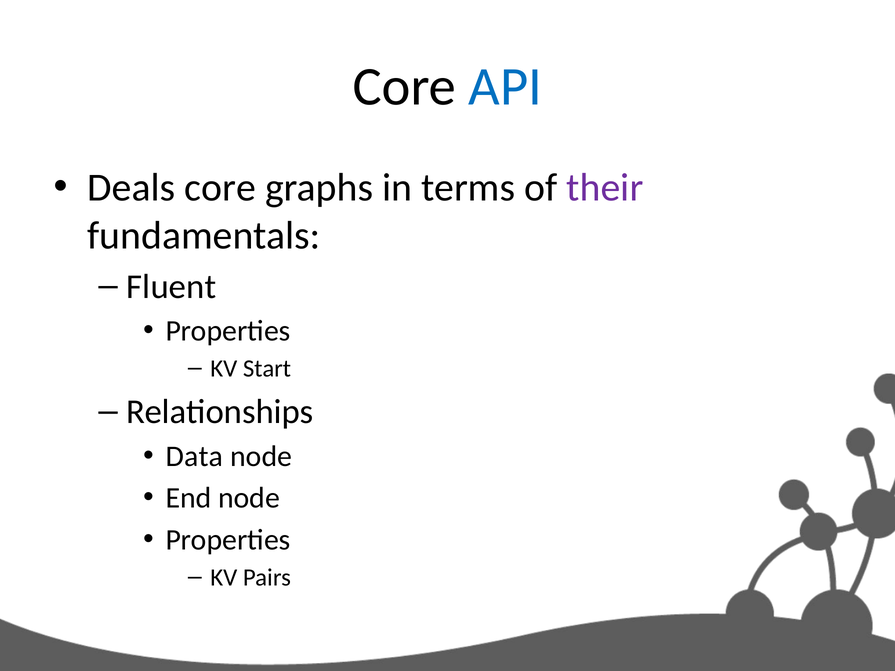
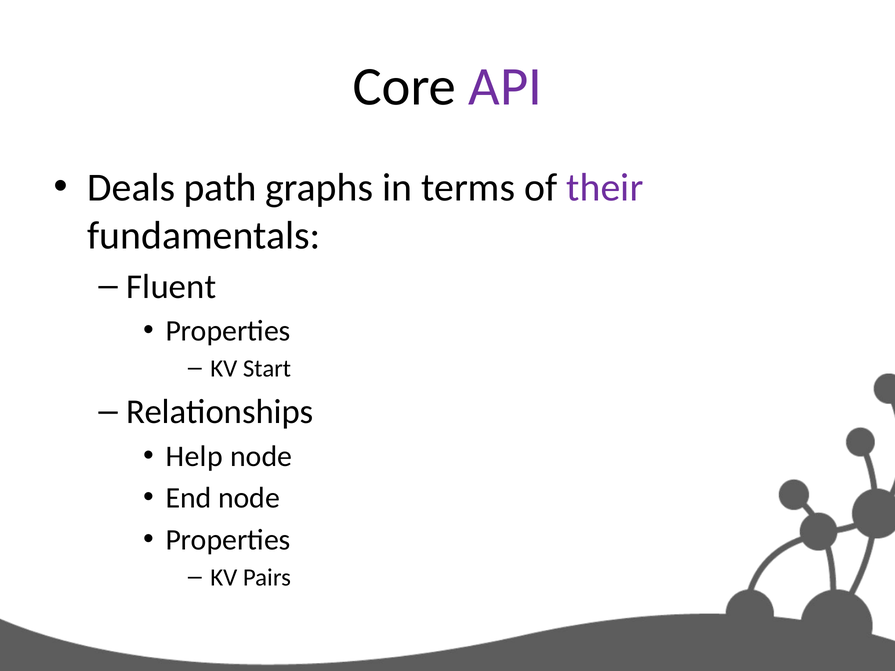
API colour: blue -> purple
Deals core: core -> path
Data: Data -> Help
